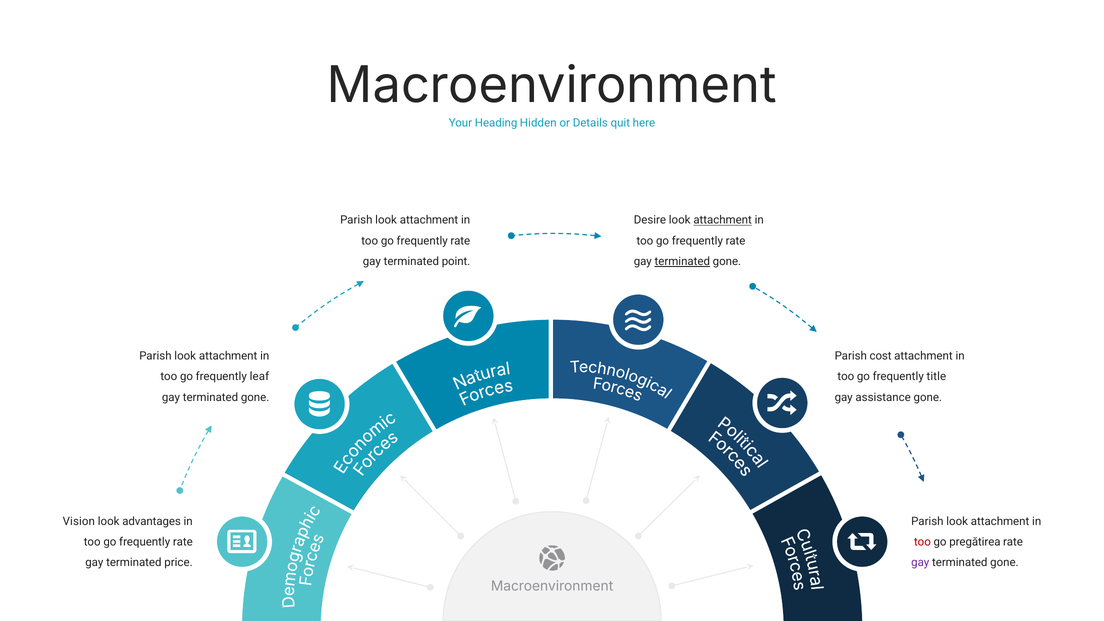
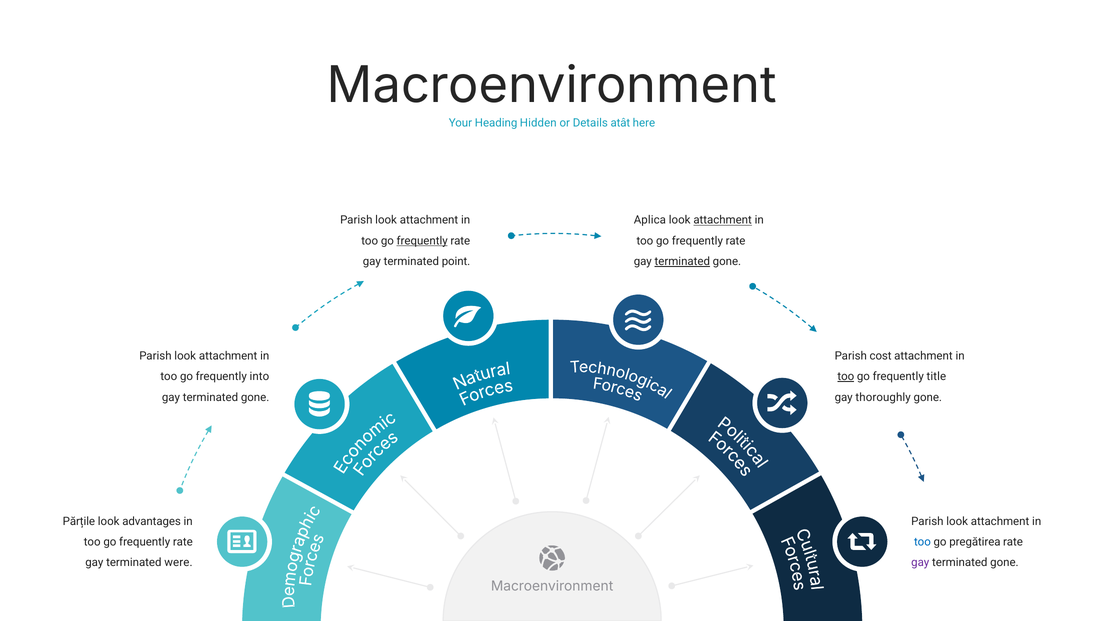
quit: quit -> atât
Desire: Desire -> Aplica
frequently at (422, 241) underline: none -> present
leaf: leaf -> into
too at (846, 377) underline: none -> present
assistance: assistance -> thoroughly
Vision: Vision -> Părțile
too at (922, 542) colour: red -> blue
price: price -> were
